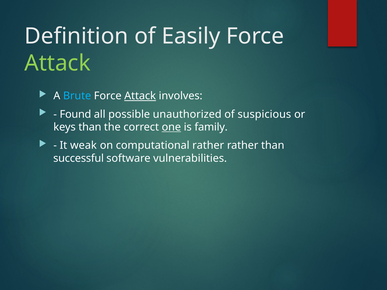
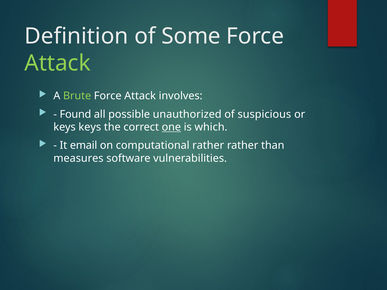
Easily: Easily -> Some
Brute colour: light blue -> light green
Attack at (140, 96) underline: present -> none
keys than: than -> keys
family: family -> which
weak: weak -> email
successful: successful -> measures
